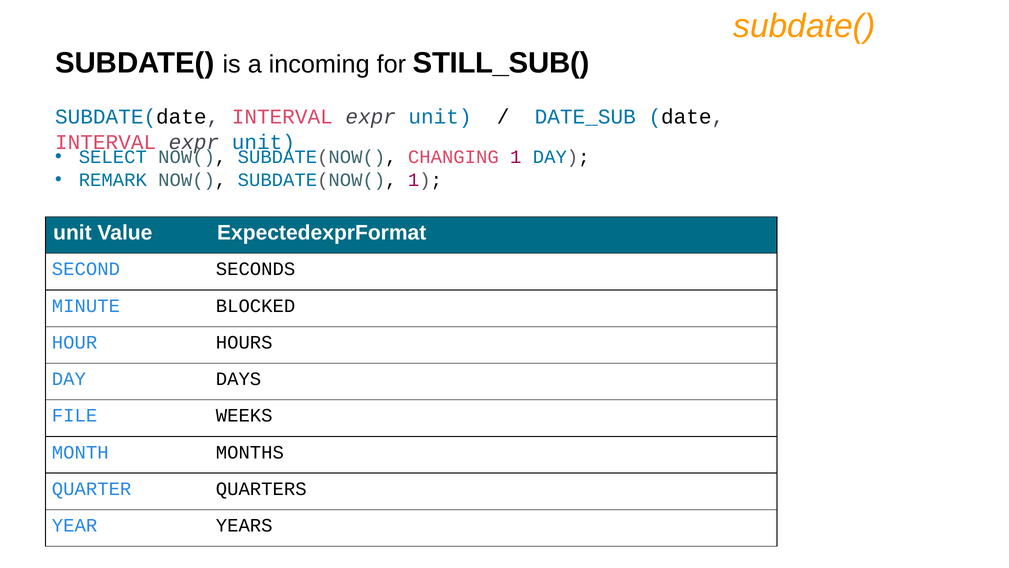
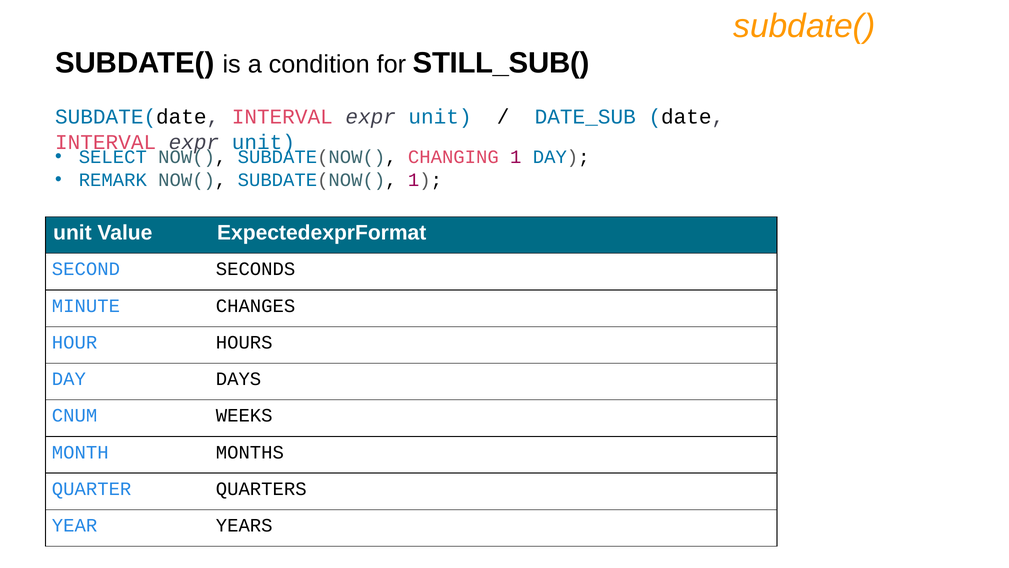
incoming: incoming -> condition
BLOCKED: BLOCKED -> CHANGES
FILE: FILE -> CNUM
